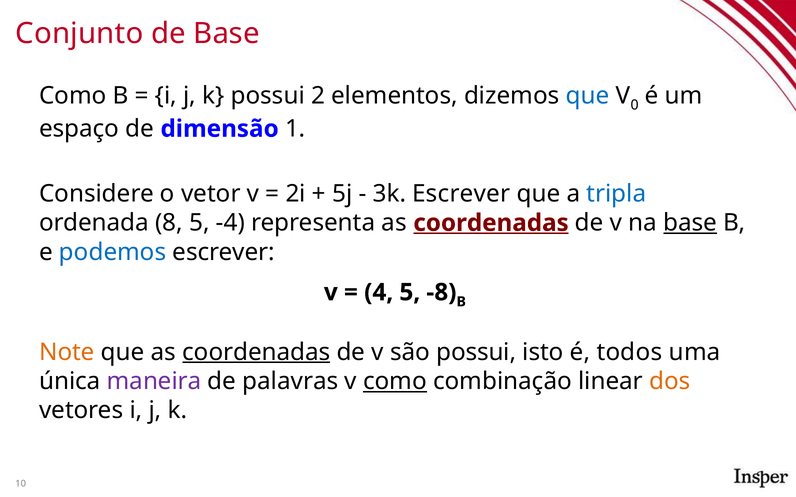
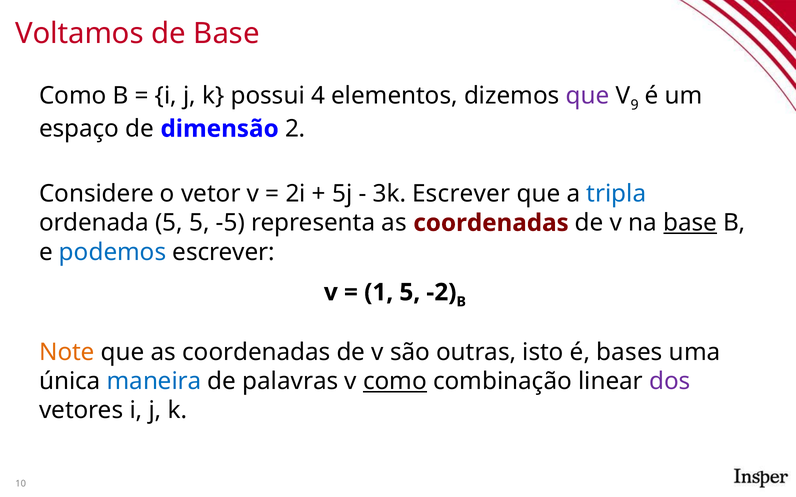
Conjunto: Conjunto -> Voltamos
2: 2 -> 4
que at (588, 96) colour: blue -> purple
0: 0 -> 9
1: 1 -> 2
ordenada 8: 8 -> 5
-4: -4 -> -5
coordenadas at (491, 223) underline: present -> none
4: 4 -> 1
-8: -8 -> -2
coordenadas at (256, 352) underline: present -> none
são possui: possui -> outras
todos: todos -> bases
maneira colour: purple -> blue
dos colour: orange -> purple
